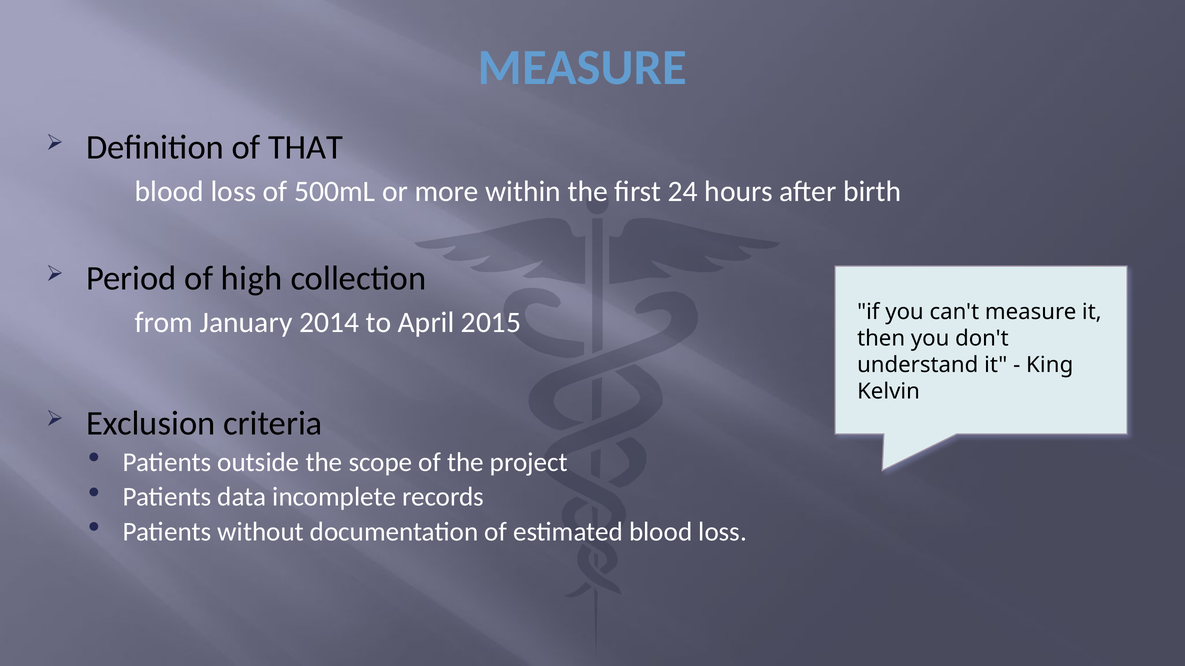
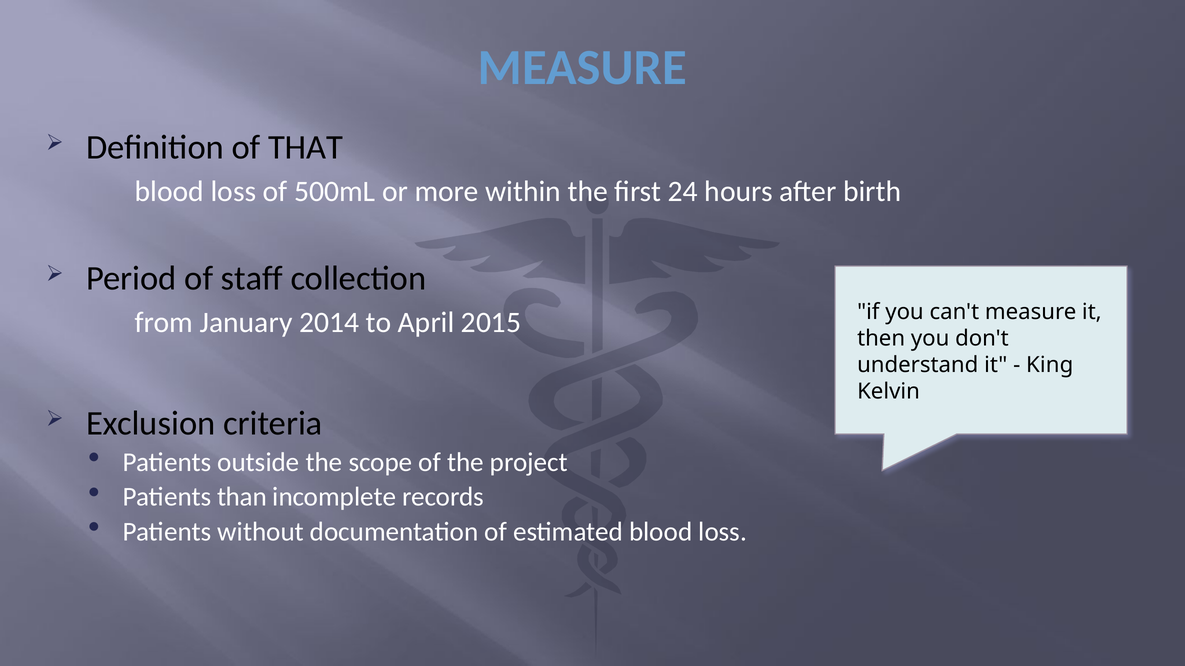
high: high -> staff
data: data -> than
